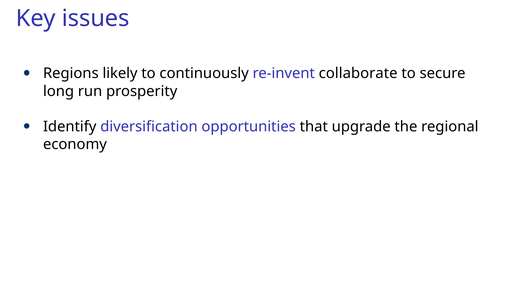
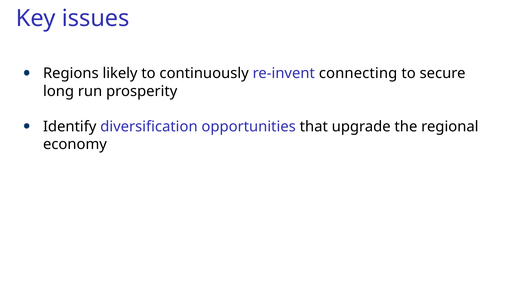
collaborate: collaborate -> connecting
